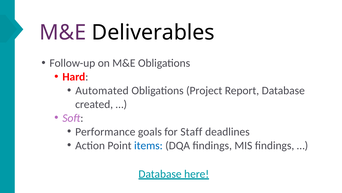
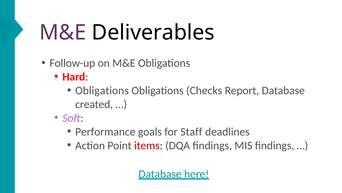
Automated at (102, 90): Automated -> Obligations
Project: Project -> Checks
items colour: blue -> red
